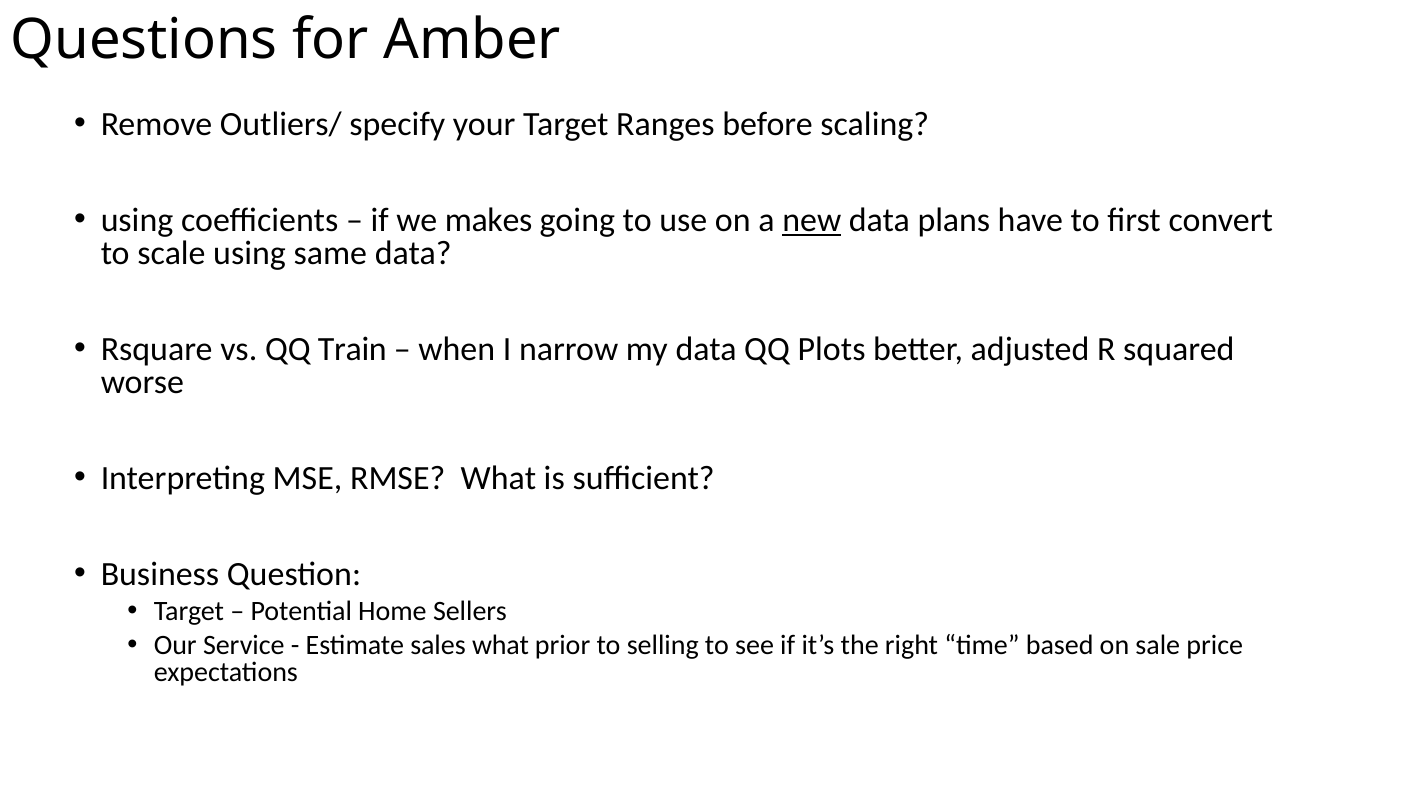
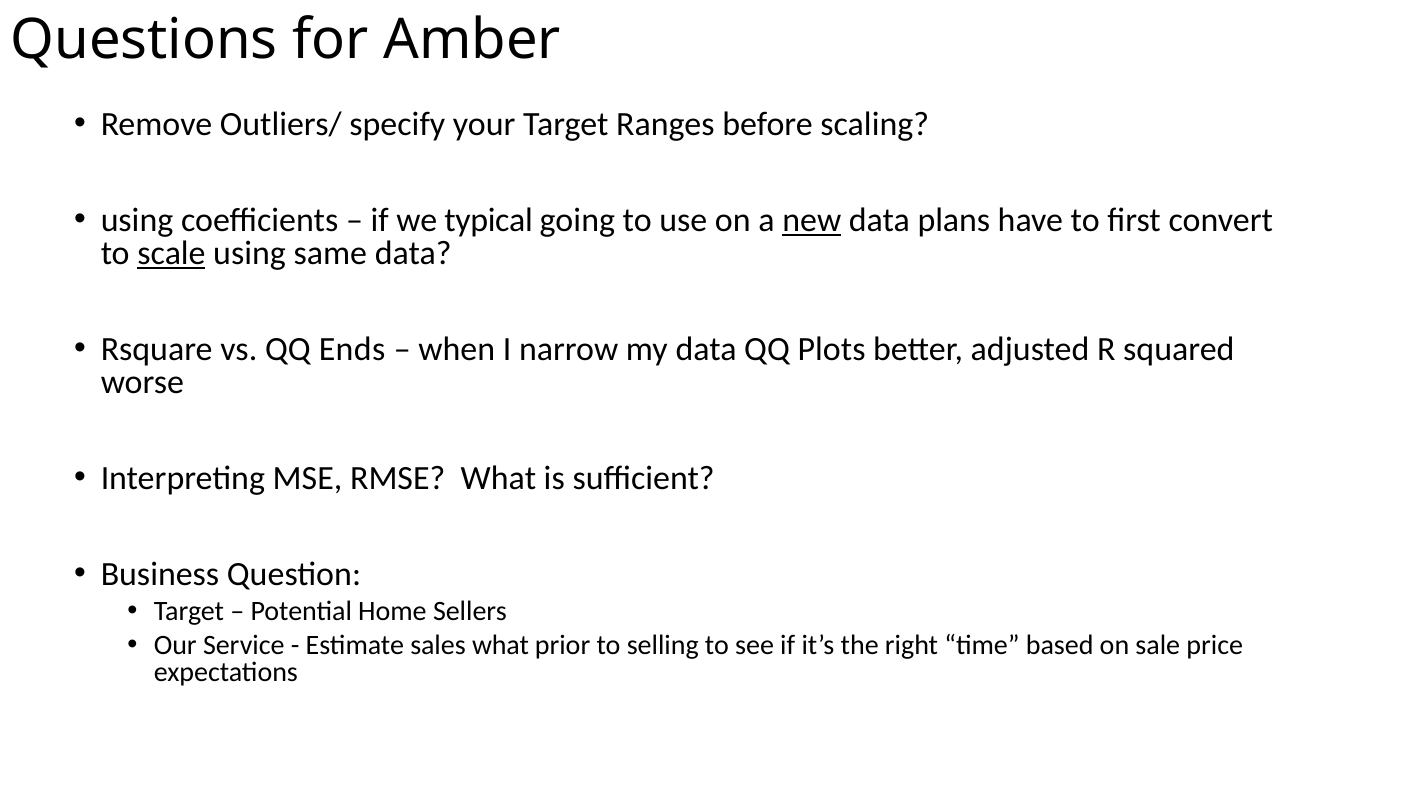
makes: makes -> typical
scale underline: none -> present
Train: Train -> Ends
